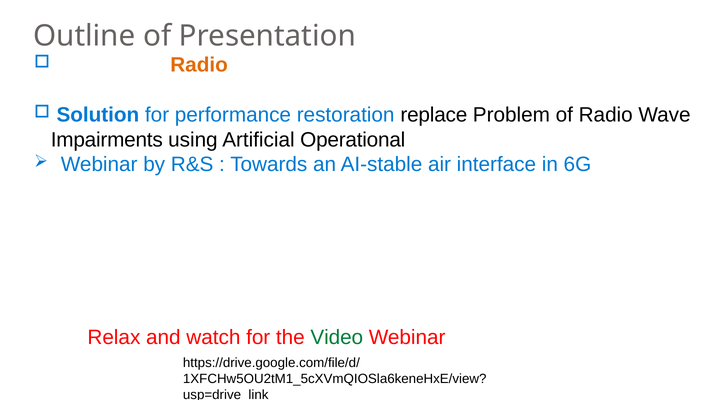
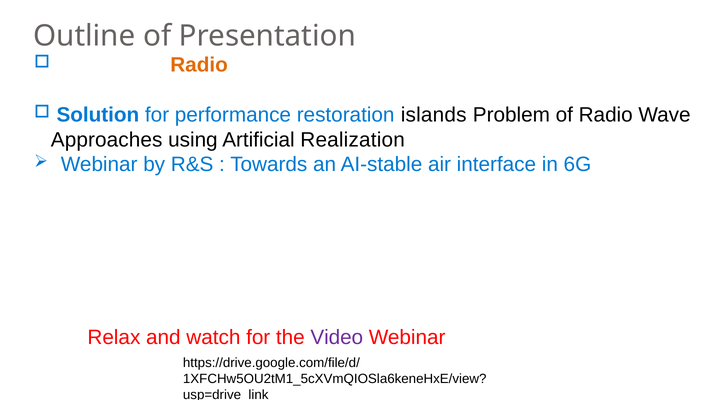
replace: replace -> islands
Impairments: Impairments -> Approaches
Artificial Operational: Operational -> Realization
Video colour: green -> purple
